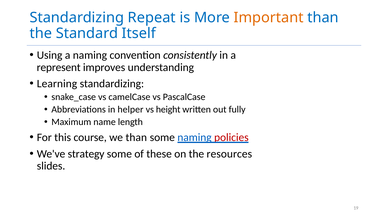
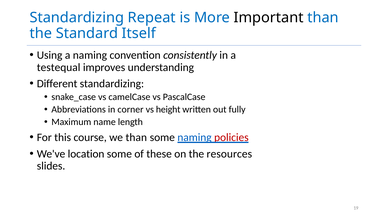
Important colour: orange -> black
represent: represent -> testequal
Learning: Learning -> Different
helper: helper -> corner
strategy: strategy -> location
